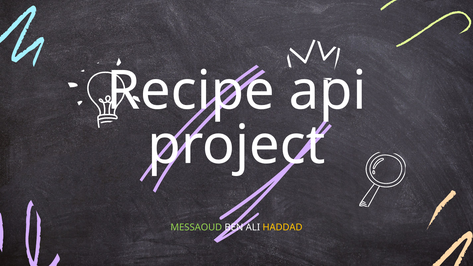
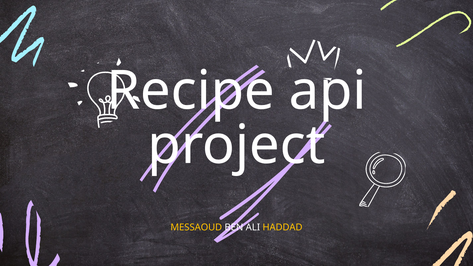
MESSAOUD colour: light green -> yellow
